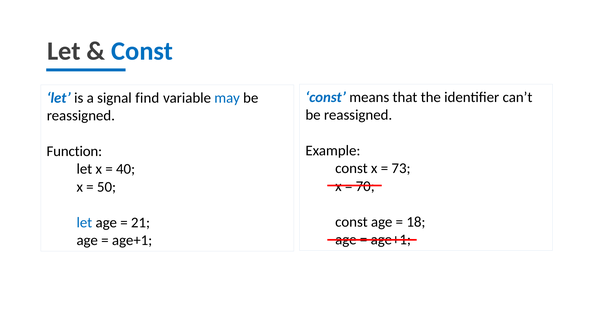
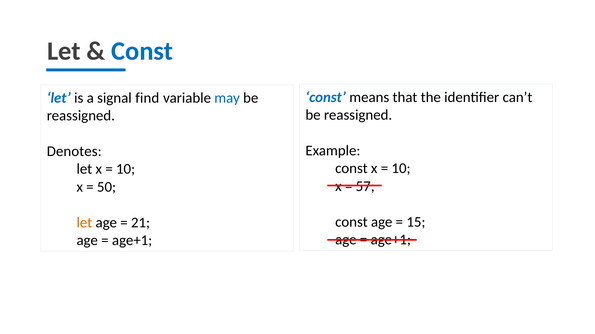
Function: Function -> Denotes
73 at (401, 169): 73 -> 10
40 at (126, 169): 40 -> 10
70: 70 -> 57
18: 18 -> 15
let at (84, 223) colour: blue -> orange
